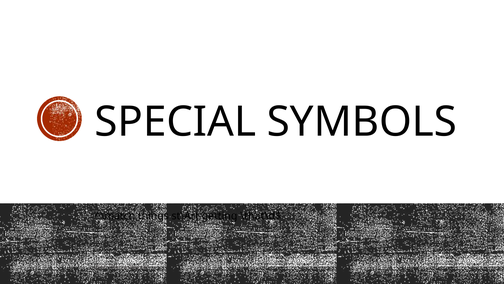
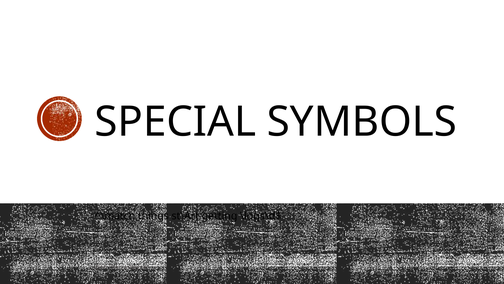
\that\d$: \that\d$ -> \logs\d$
